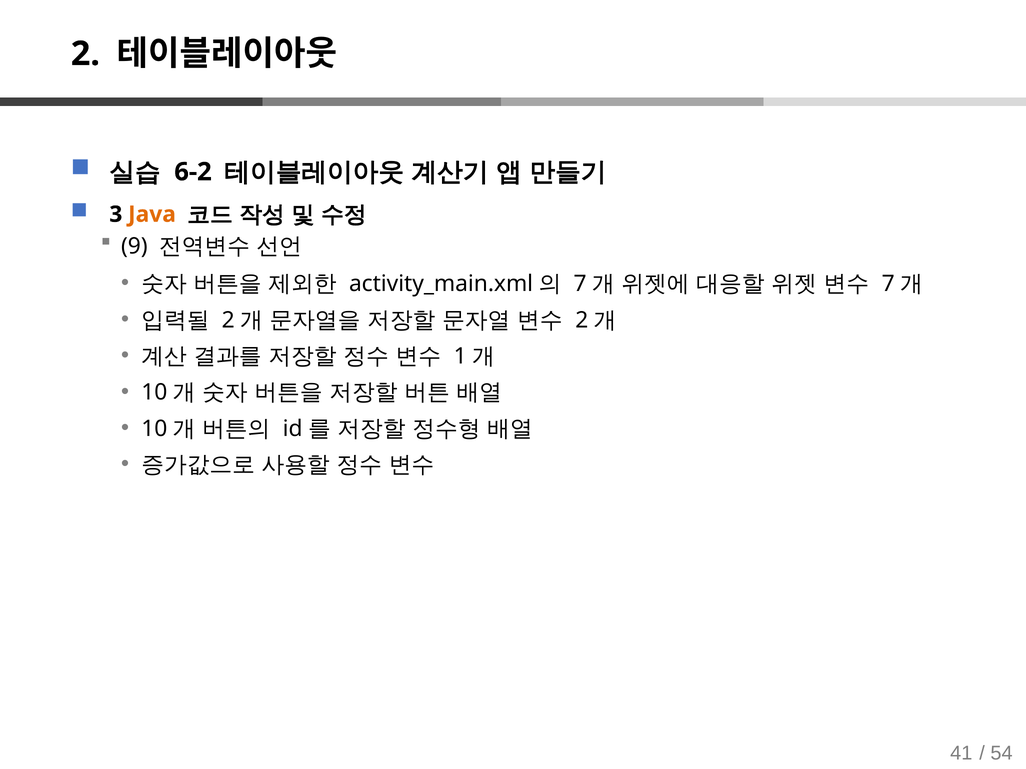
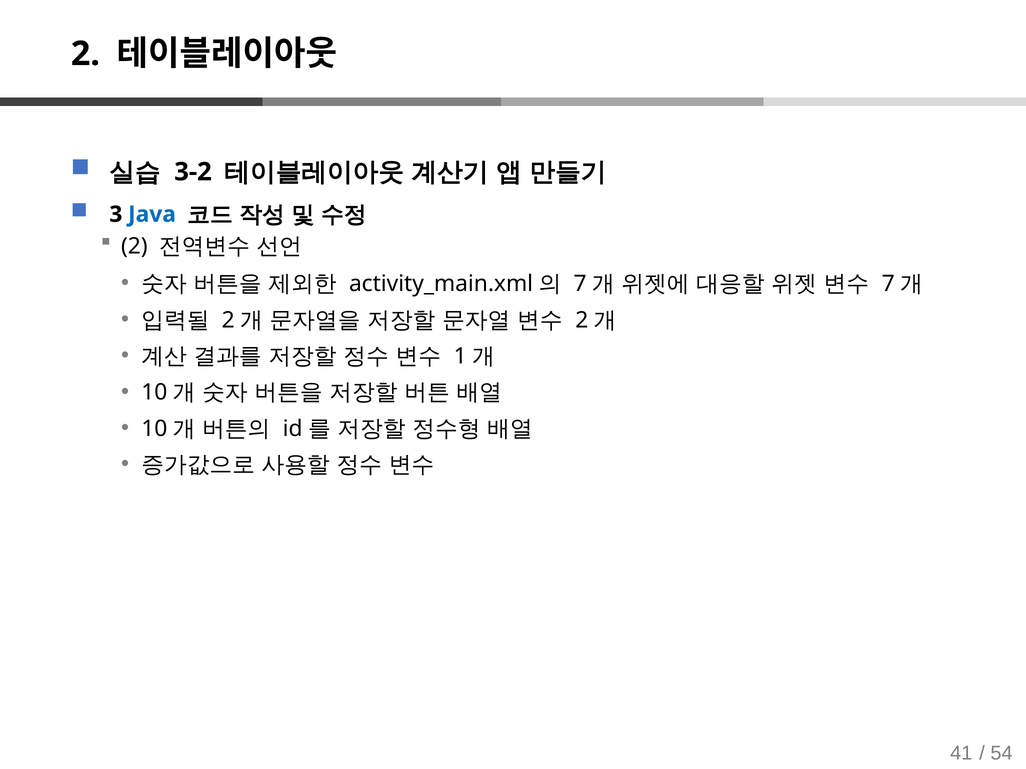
6-2: 6-2 -> 3-2
Java colour: orange -> blue
9 at (134, 246): 9 -> 2
